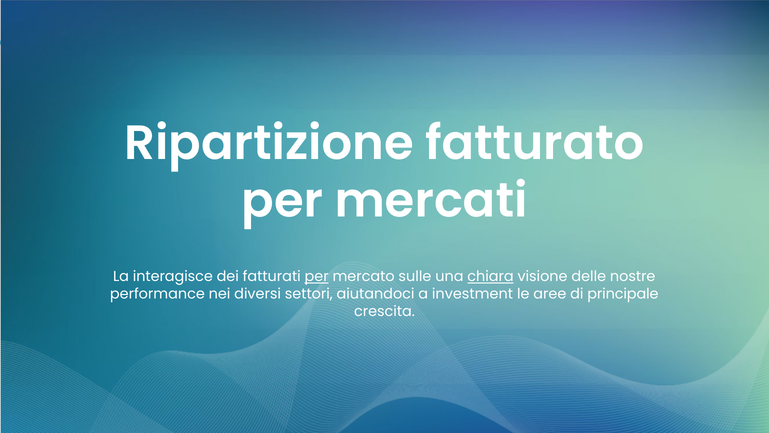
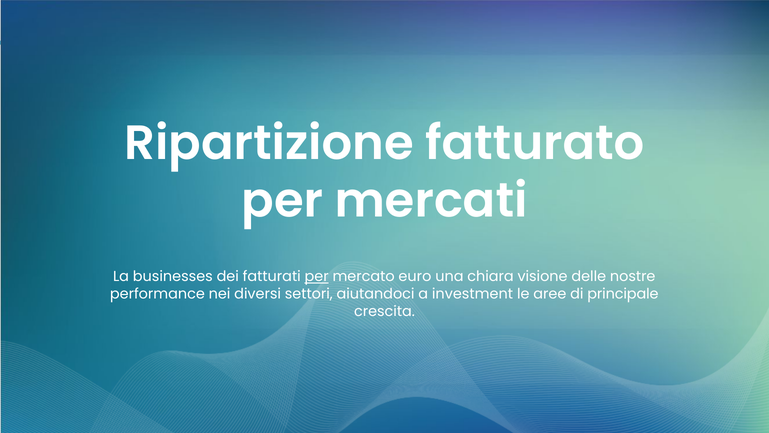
interagisce: interagisce -> businesses
sulle: sulle -> euro
chiara underline: present -> none
